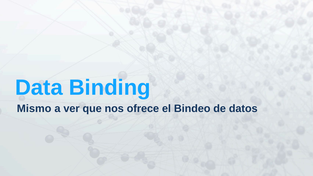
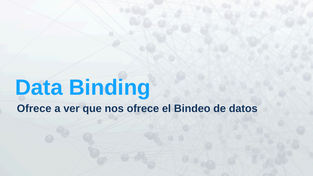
Mismo at (34, 109): Mismo -> Ofrece
